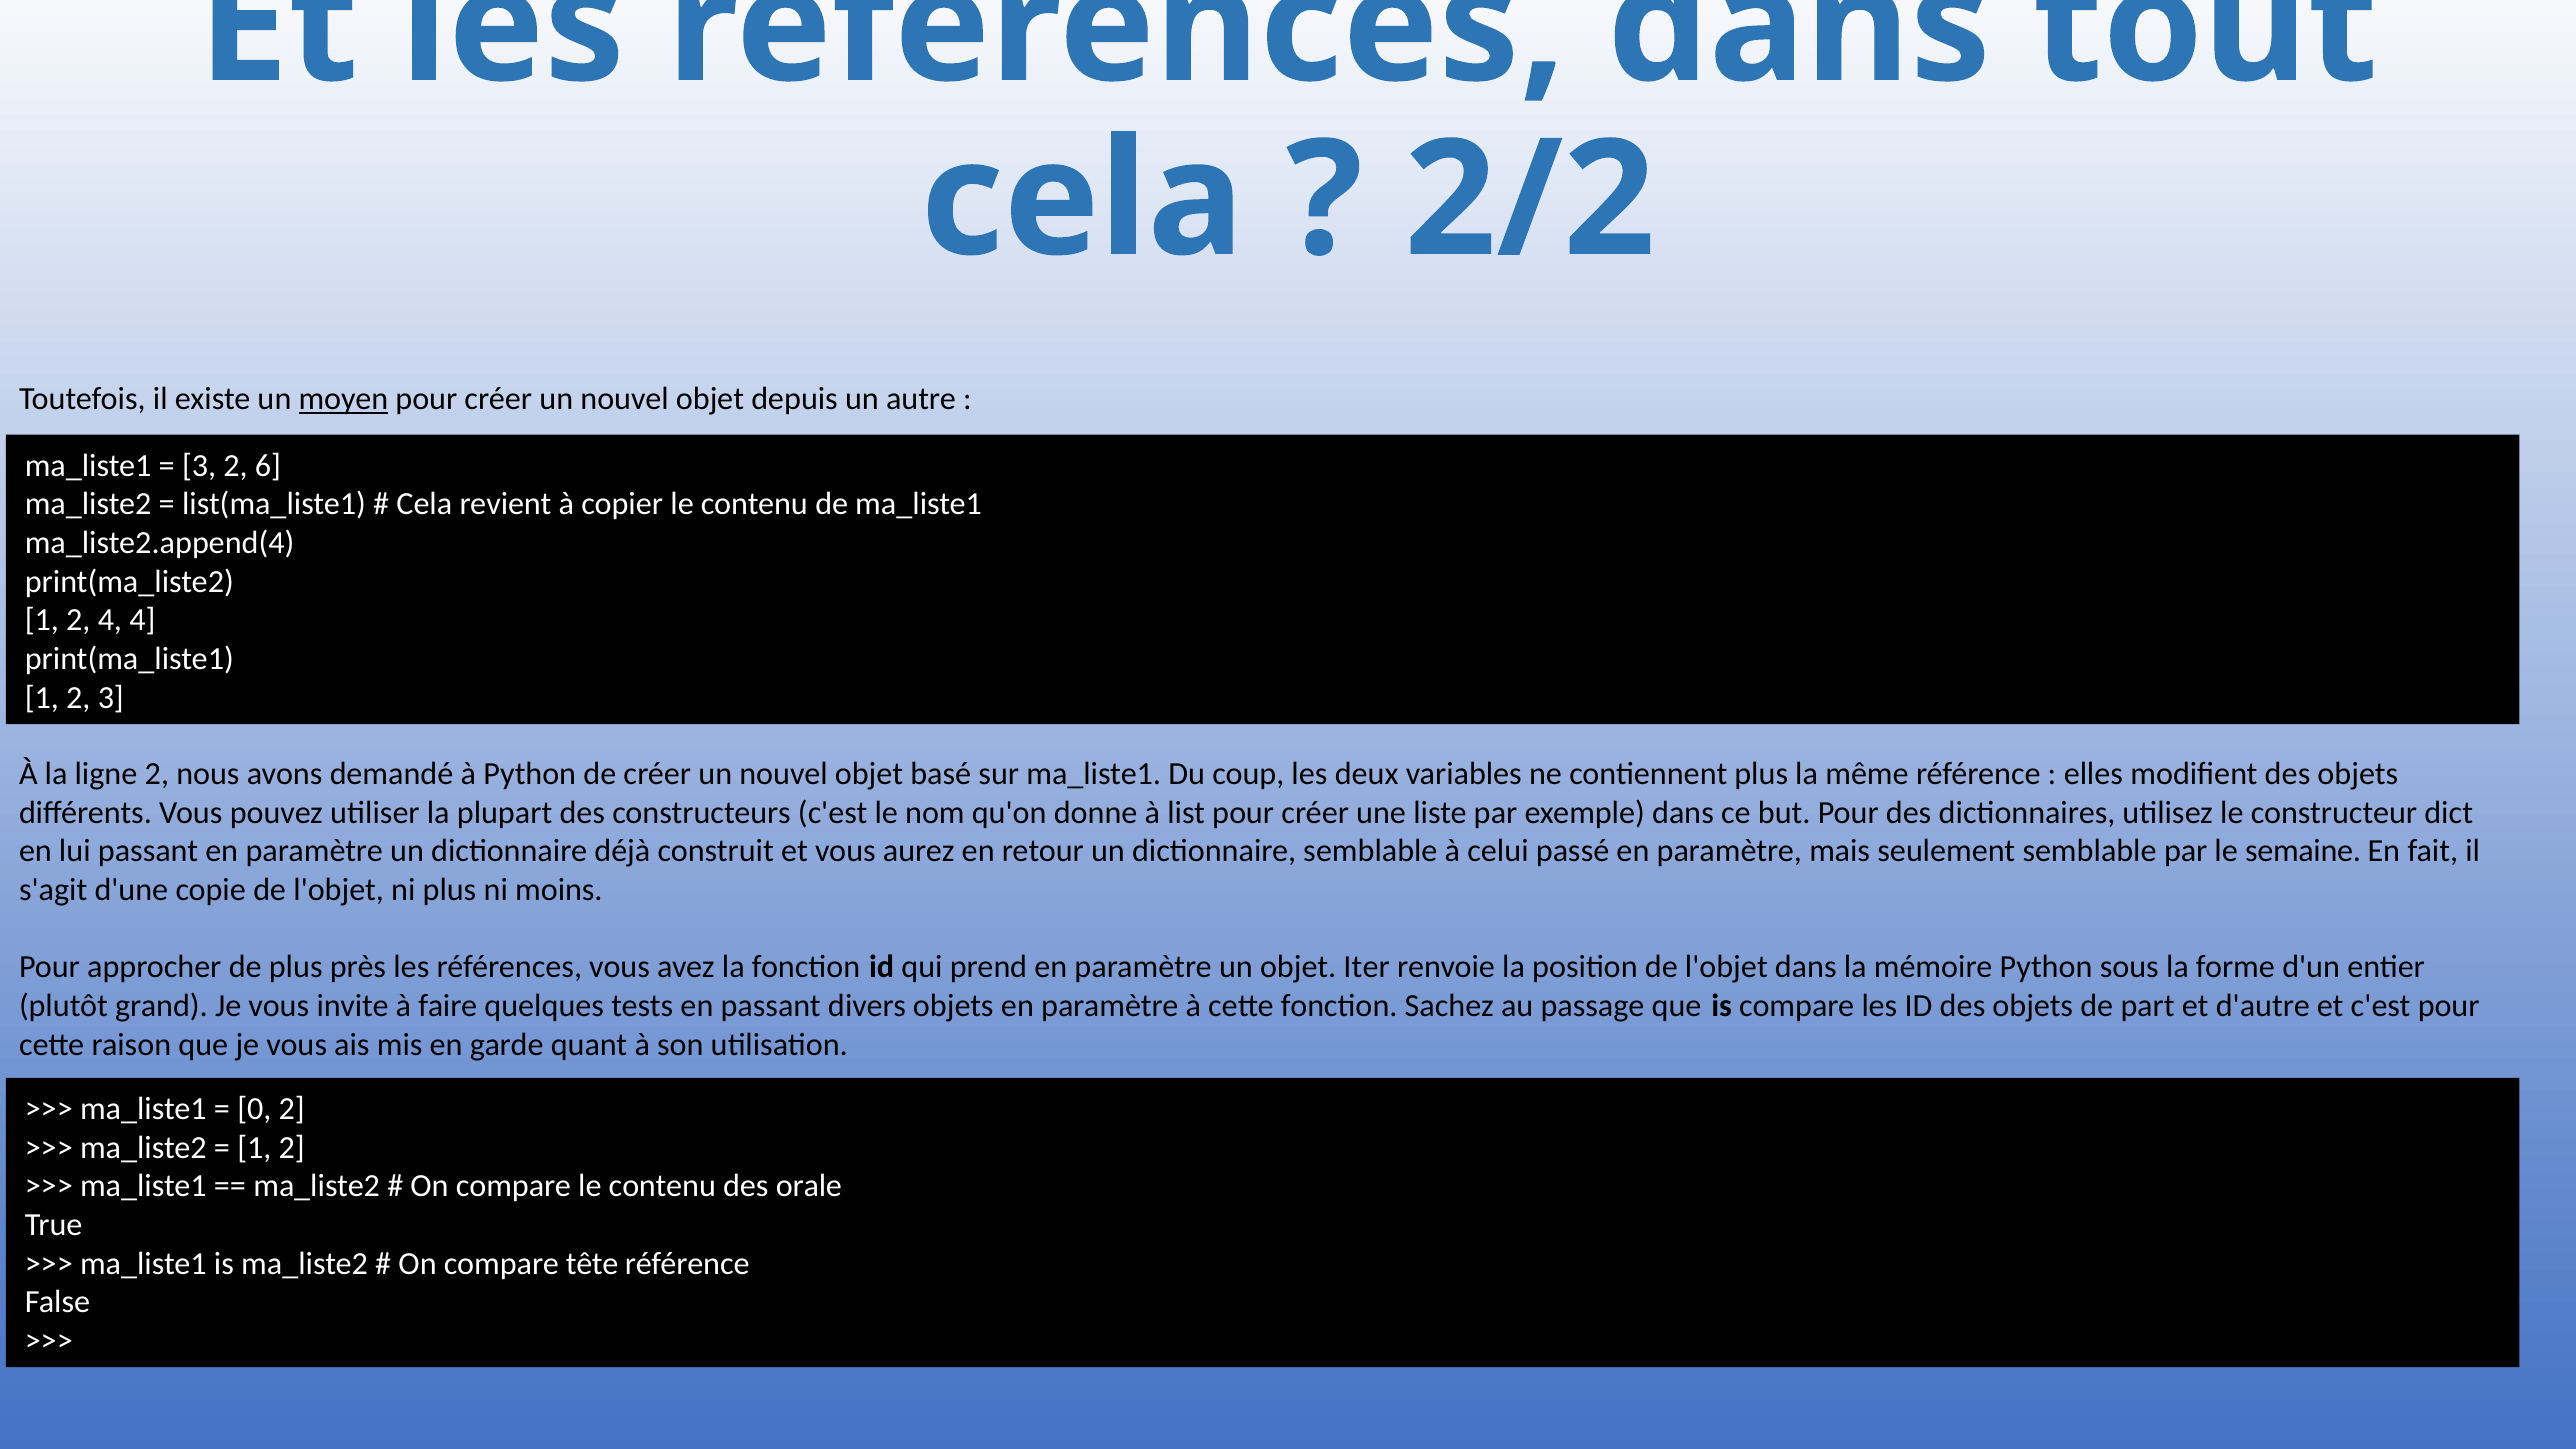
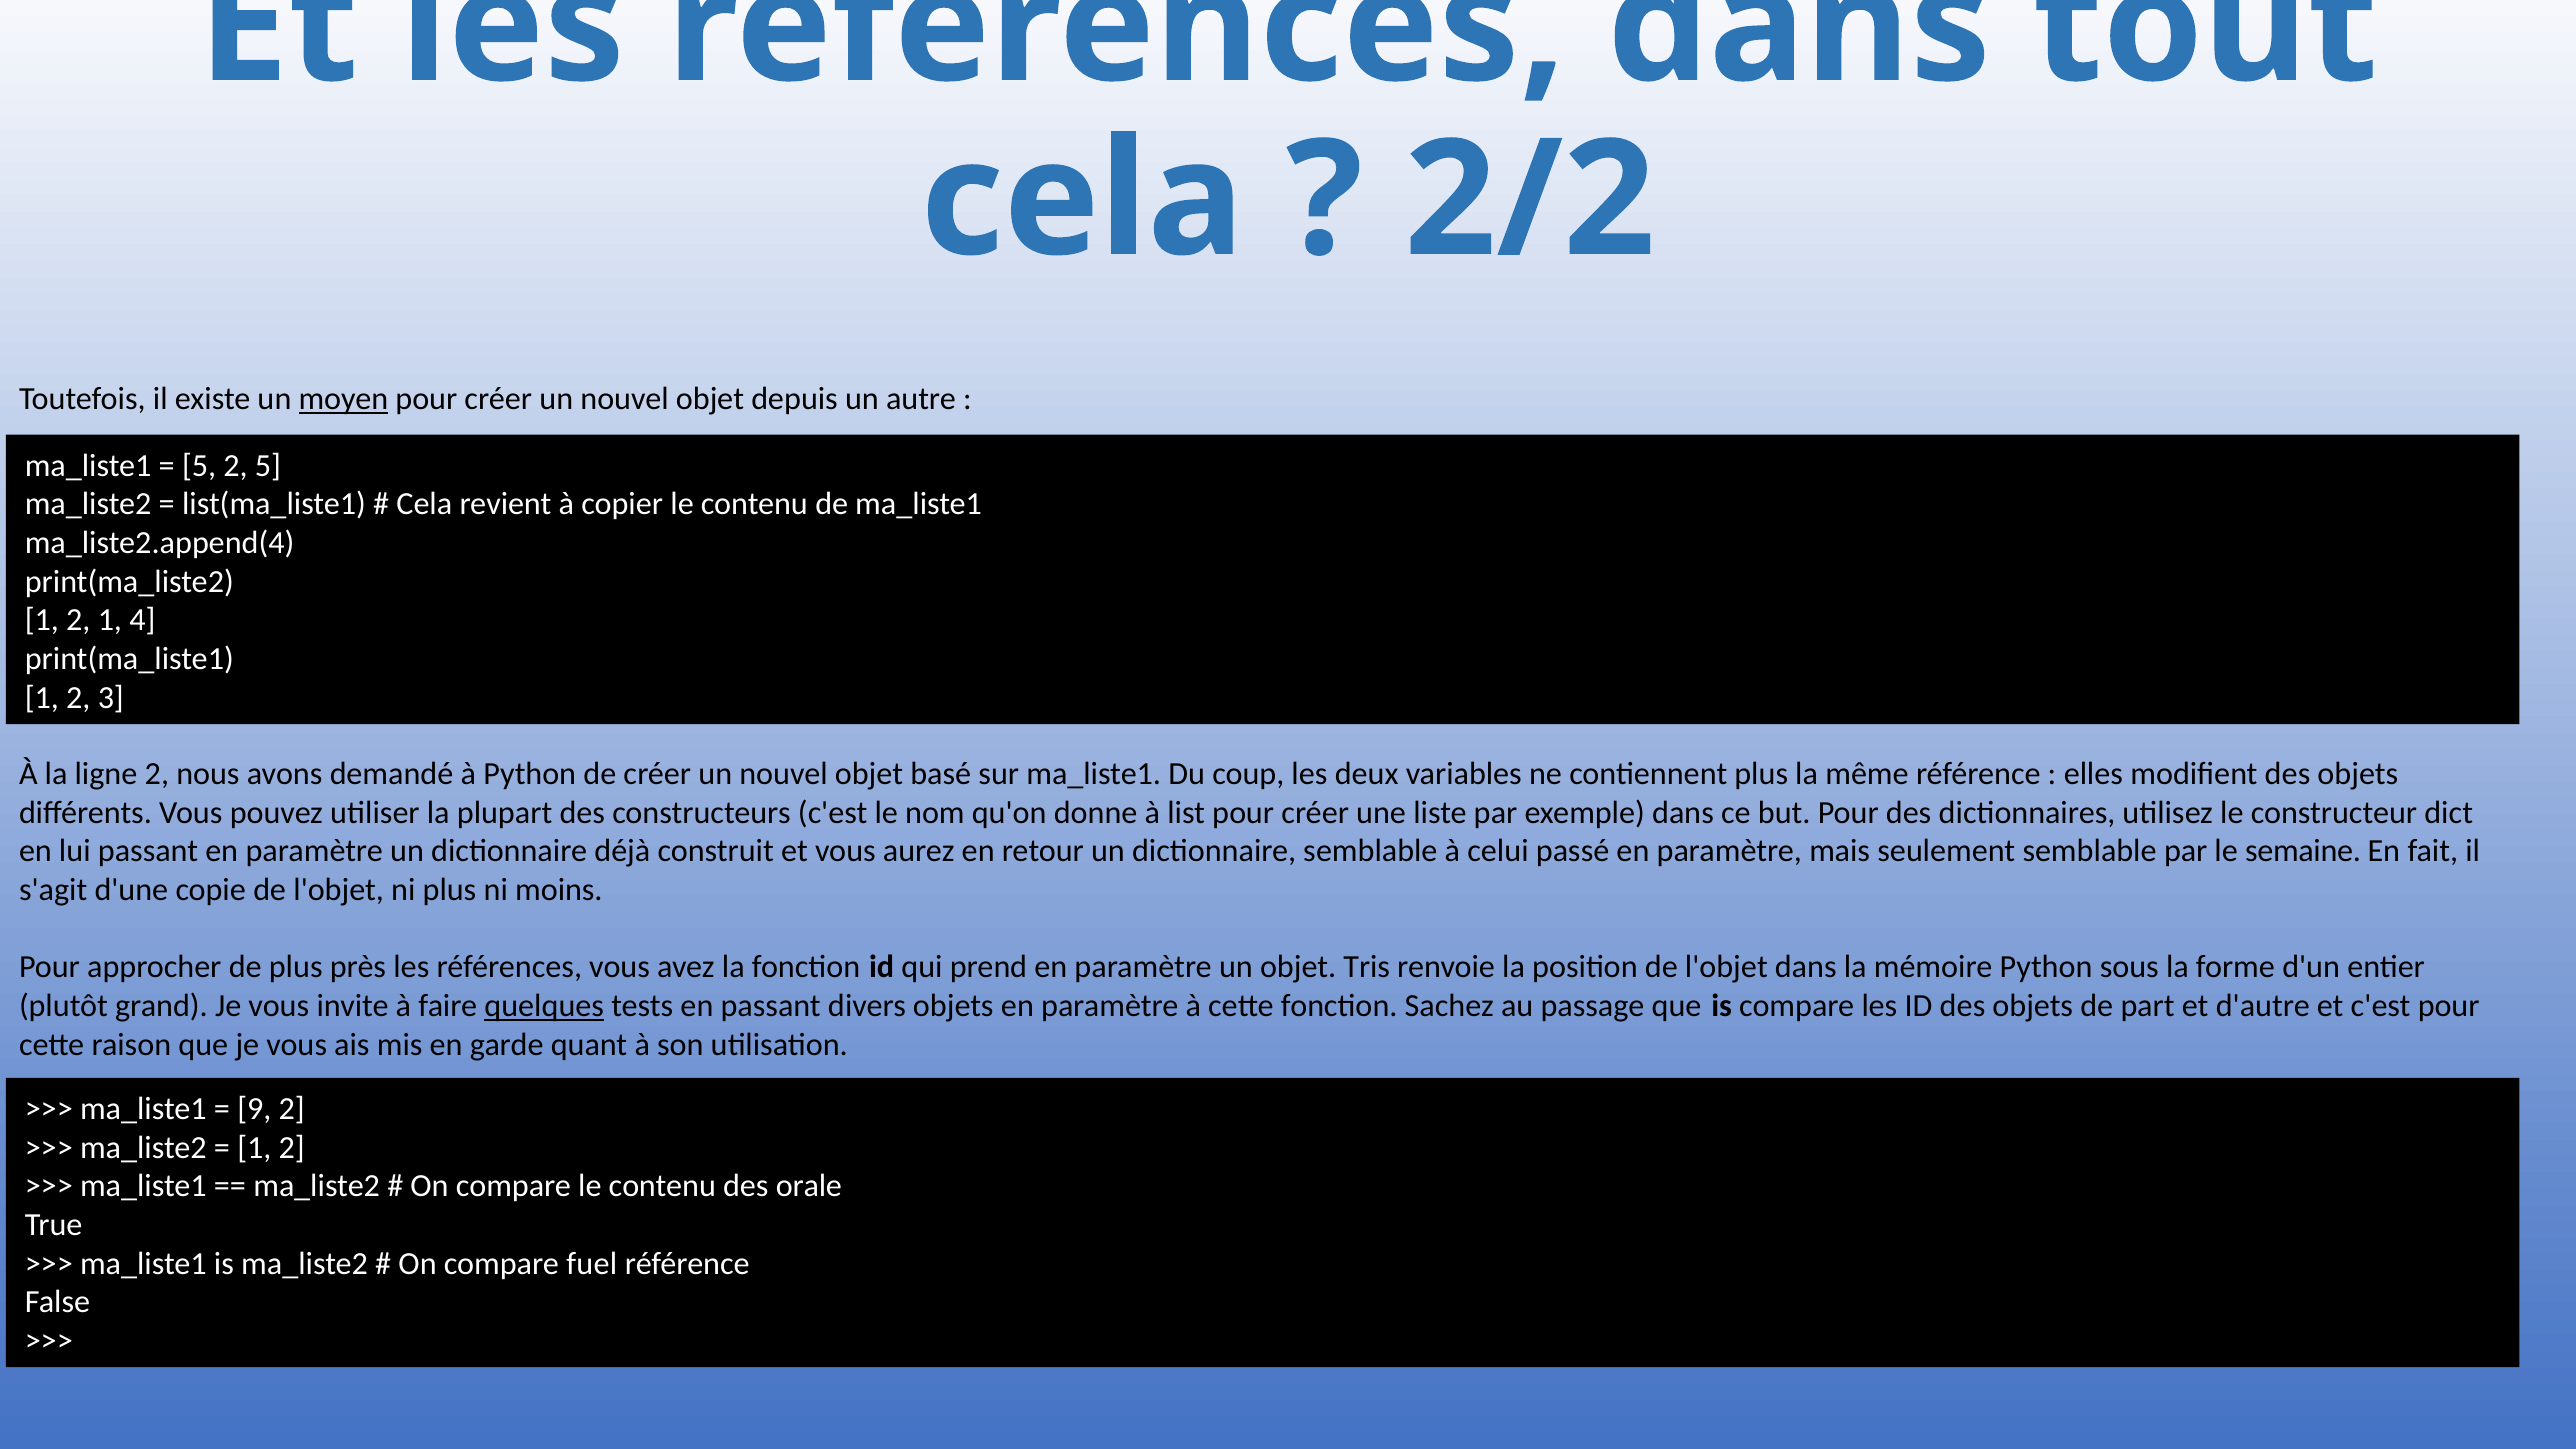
3 at (199, 466): 3 -> 5
2 6: 6 -> 5
2 4: 4 -> 1
Iter: Iter -> Tris
quelques underline: none -> present
0: 0 -> 9
tête: tête -> fuel
